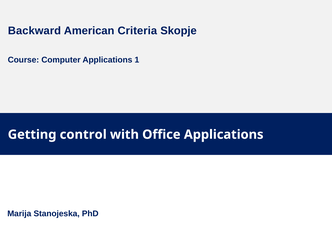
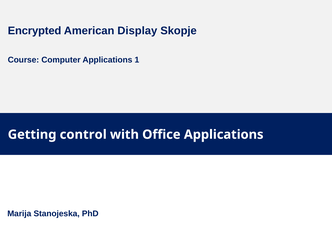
Backward: Backward -> Encrypted
Criteria: Criteria -> Display
